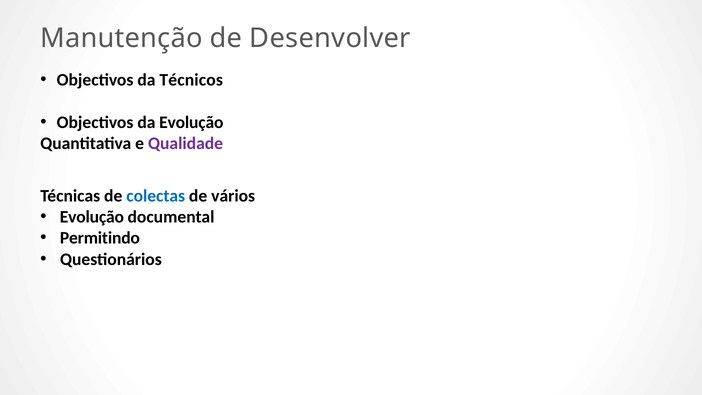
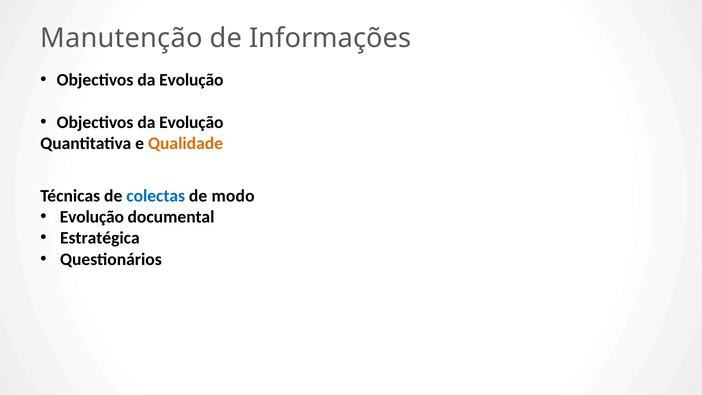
Desenvolver: Desenvolver -> Informações
Técnicos at (191, 80): Técnicos -> Evolução
Qualidade colour: purple -> orange
vários: vários -> modo
Permitindo: Permitindo -> Estratégica
